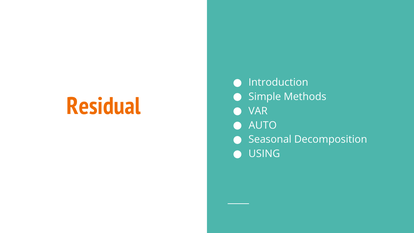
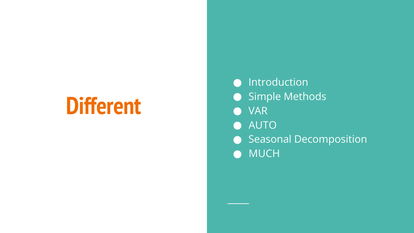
Residual: Residual -> Different
USING: USING -> MUCH
